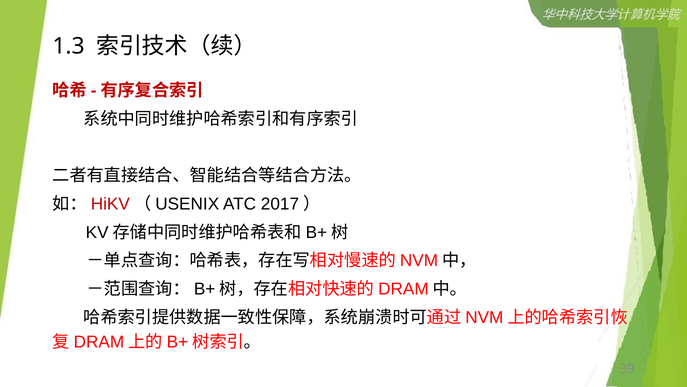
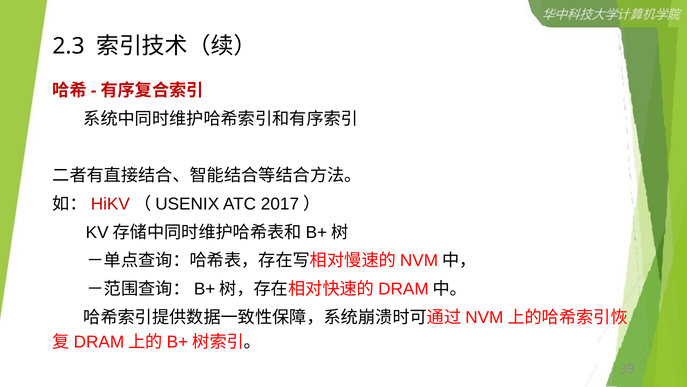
1.3: 1.3 -> 2.3
